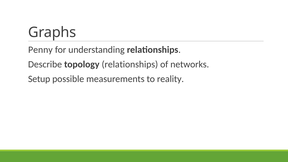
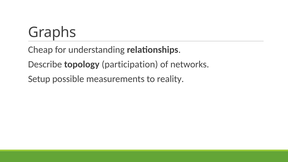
Penny: Penny -> Cheap
topology relationships: relationships -> participation
